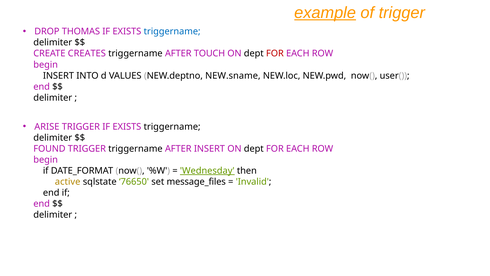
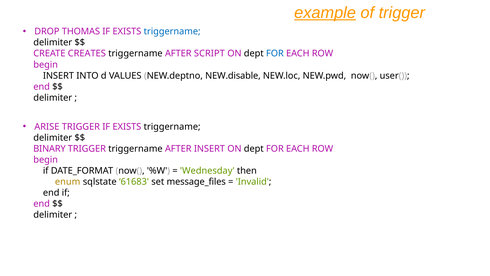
TOUCH: TOUCH -> SCRIPT
FOR at (275, 54) colour: red -> blue
NEW.sname: NEW.sname -> NEW.disable
FOUND: FOUND -> BINARY
Wednesday underline: present -> none
active: active -> enum
76650: 76650 -> 61683
